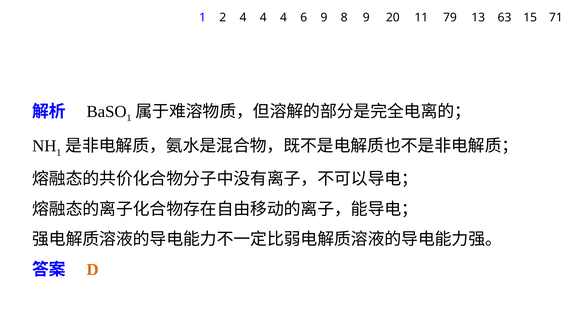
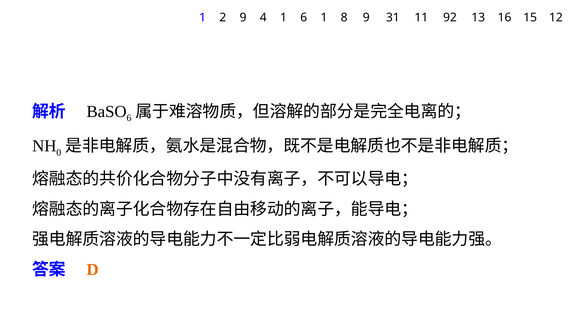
2 4: 4 -> 9
4 at (283, 18): 4 -> 1
6 9: 9 -> 1
20: 20 -> 31
79: 79 -> 92
63: 63 -> 16
71: 71 -> 12
1 at (129, 118): 1 -> 6
1 at (59, 153): 1 -> 0
